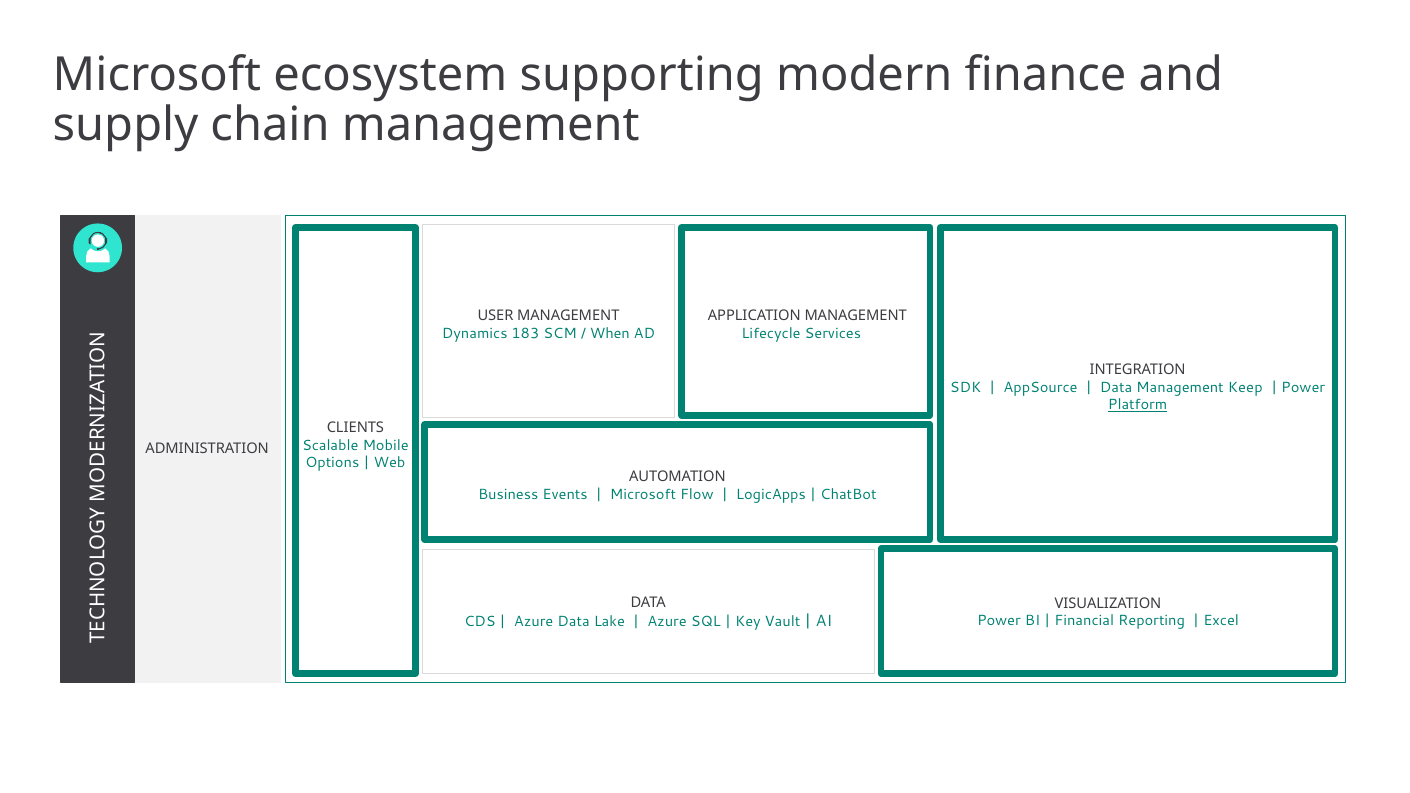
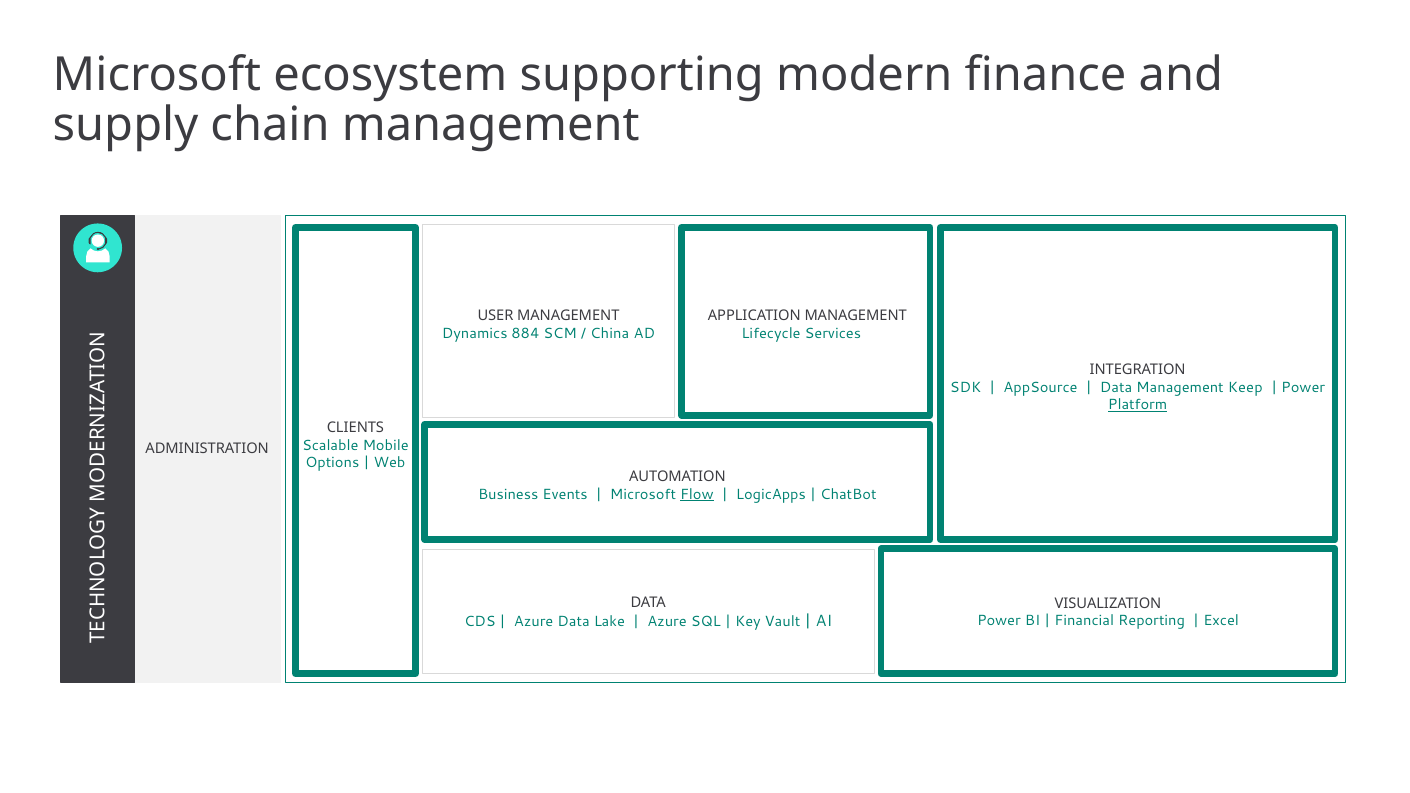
183: 183 -> 884
When: When -> China
Flow underline: none -> present
